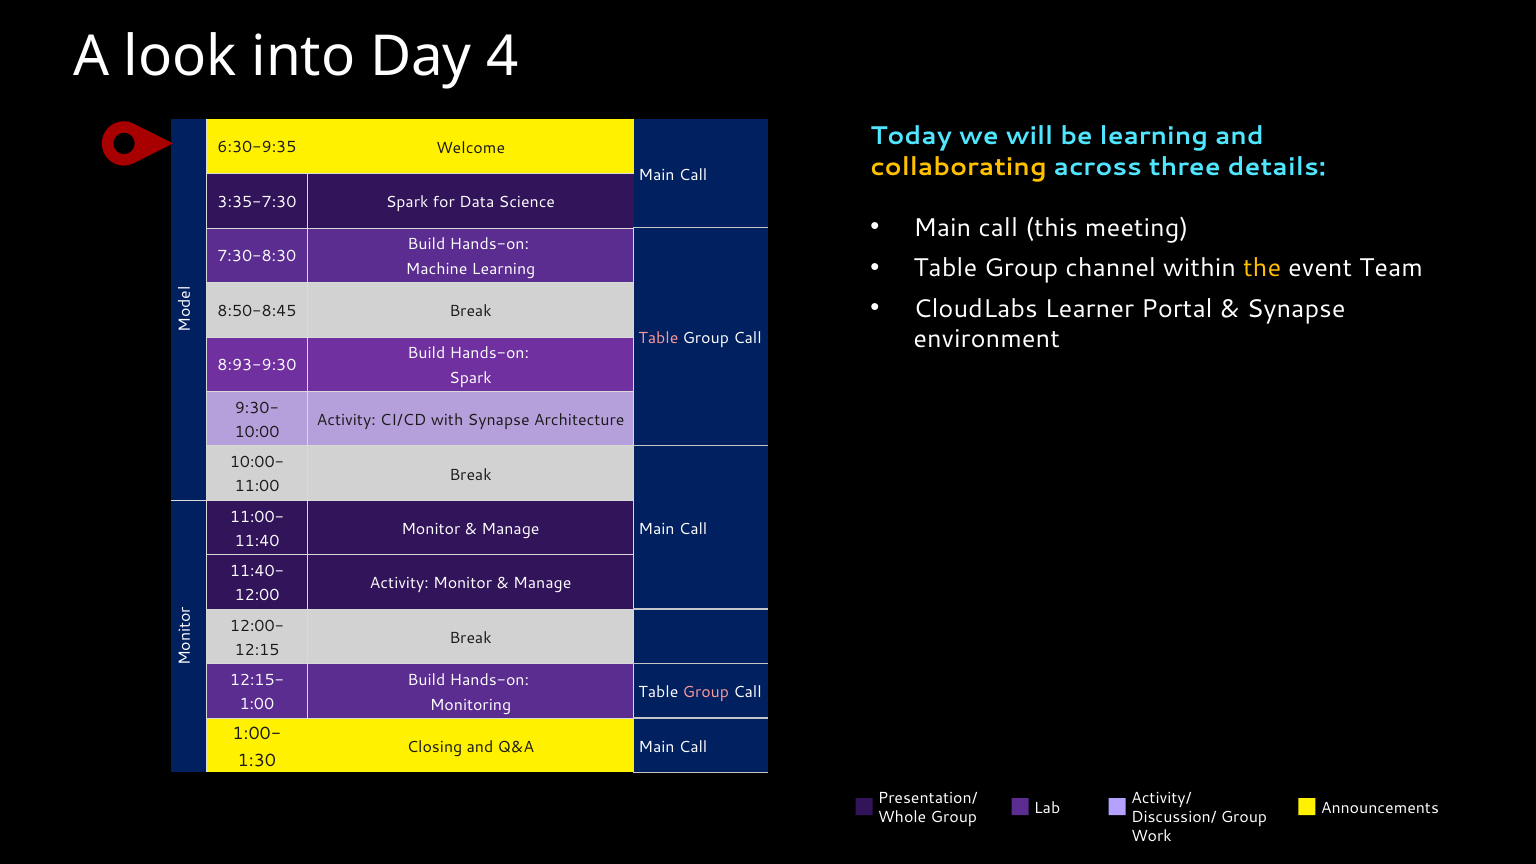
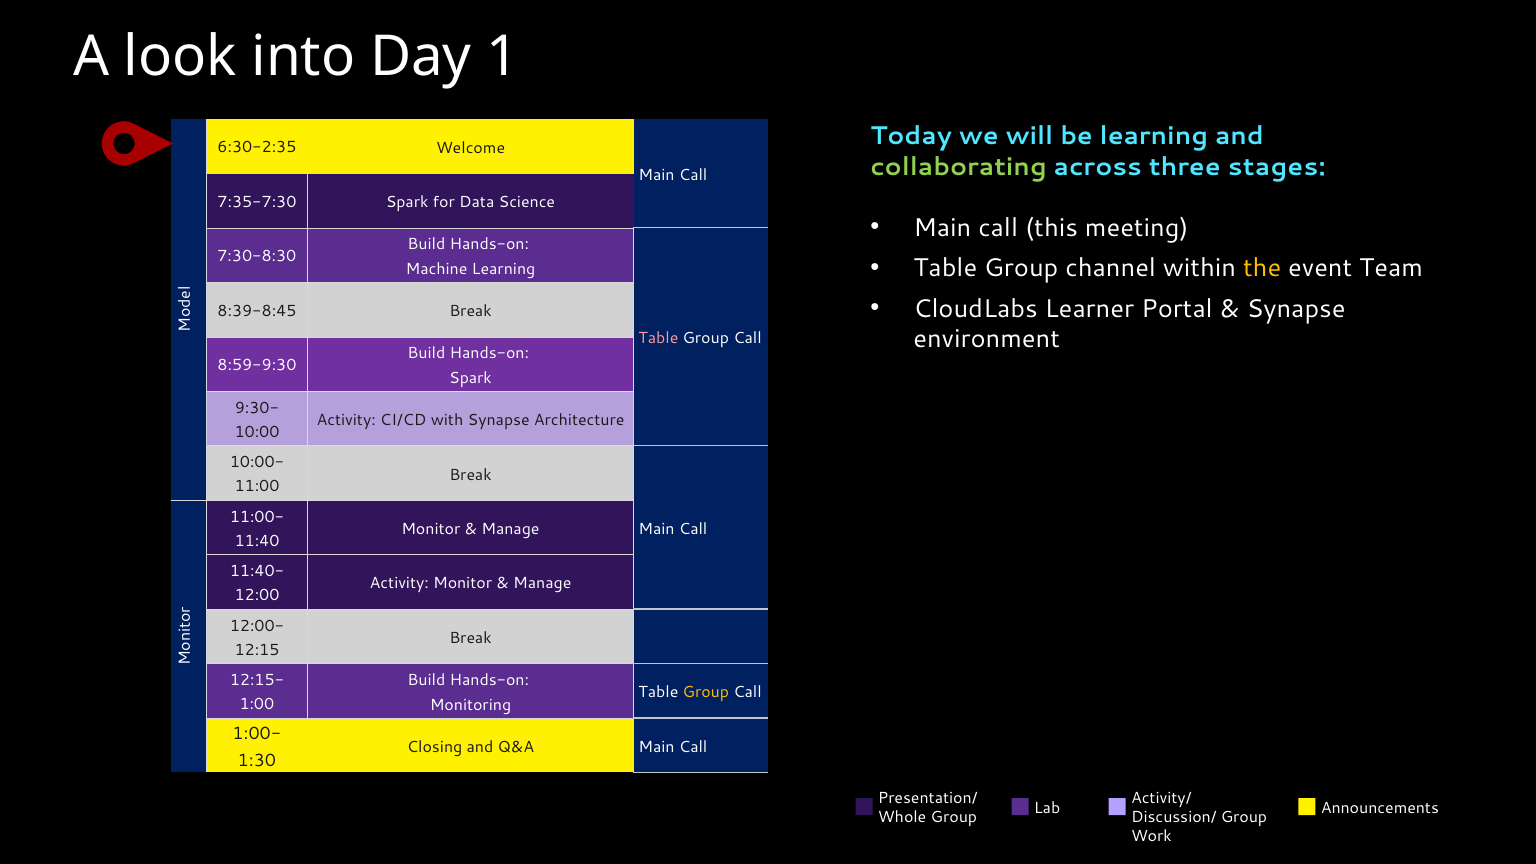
4: 4 -> 1
6:30-9:35: 6:30-9:35 -> 6:30-2:35
collaborating colour: yellow -> light green
details: details -> stages
3:35-7:30: 3:35-7:30 -> 7:35-7:30
8:50-8:45: 8:50-8:45 -> 8:39-8:45
8:93-9:30: 8:93-9:30 -> 8:59-9:30
Group at (706, 693) colour: pink -> yellow
